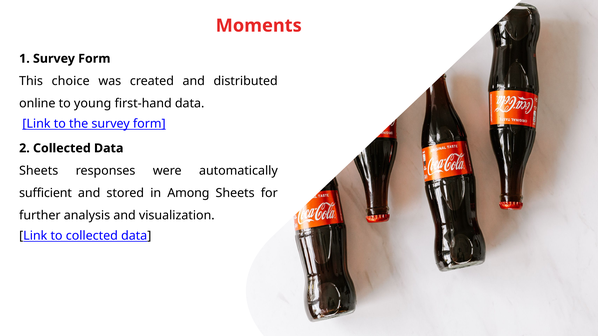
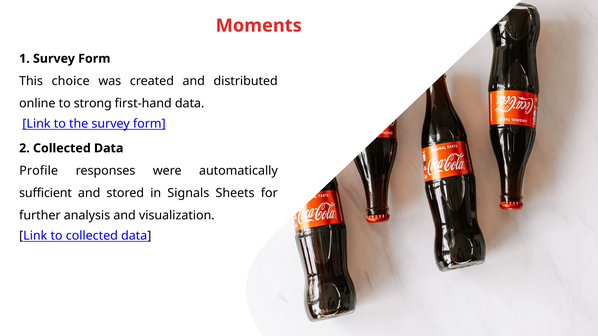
young: young -> strong
Sheets at (39, 171): Sheets -> Profile
Among: Among -> Signals
